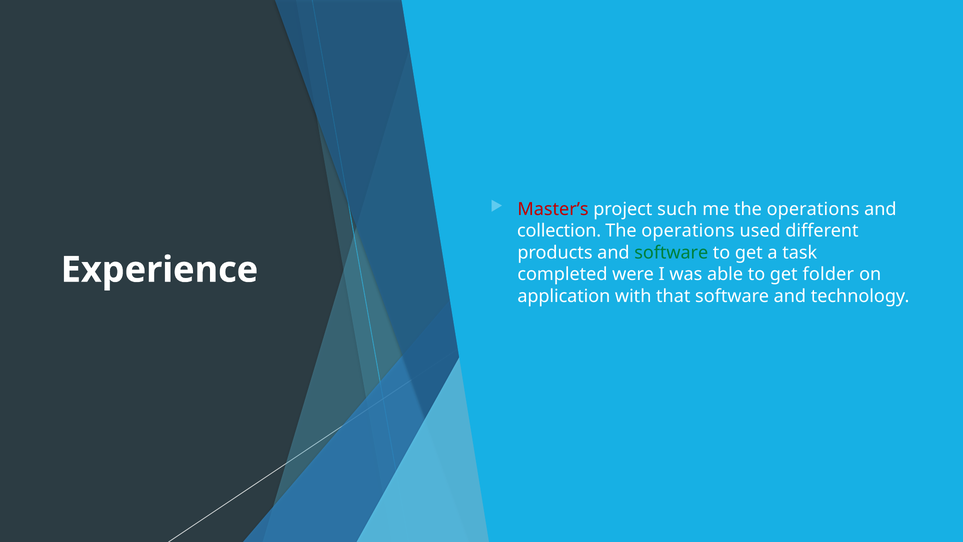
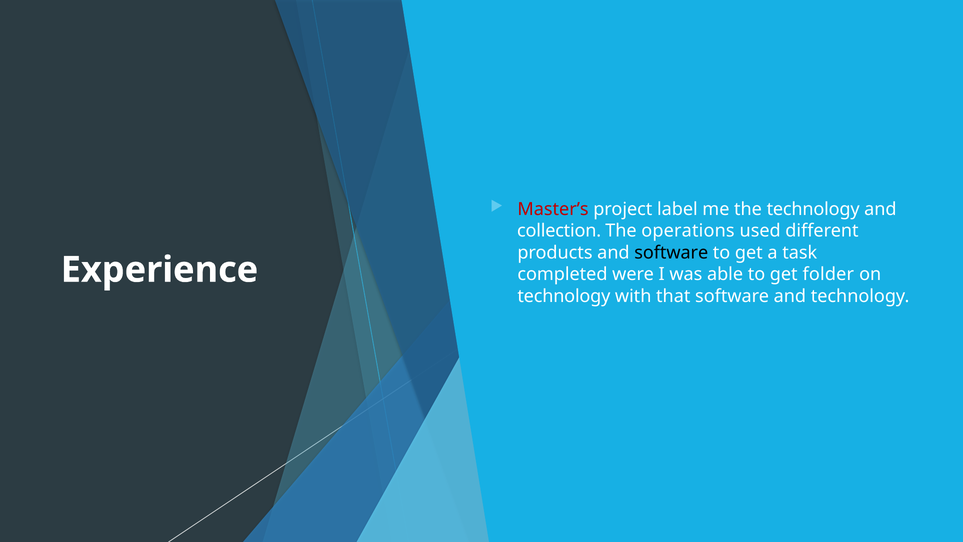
such: such -> label
me the operations: operations -> technology
software at (671, 253) colour: green -> black
application at (564, 296): application -> technology
